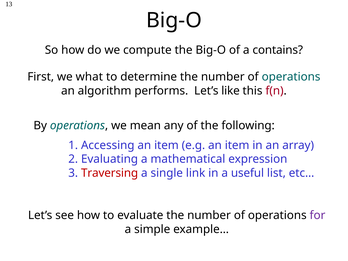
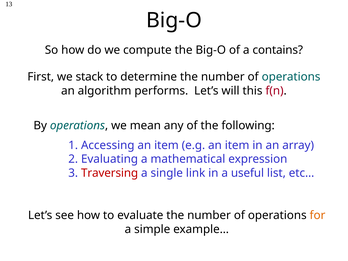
what: what -> stack
like: like -> will
for colour: purple -> orange
